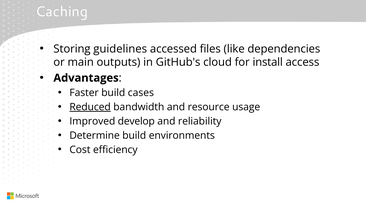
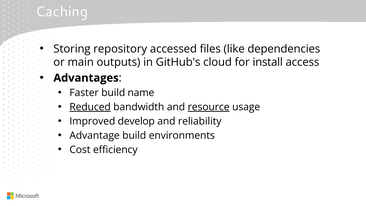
guidelines: guidelines -> repository
cases: cases -> name
resource underline: none -> present
Determine: Determine -> Advantage
